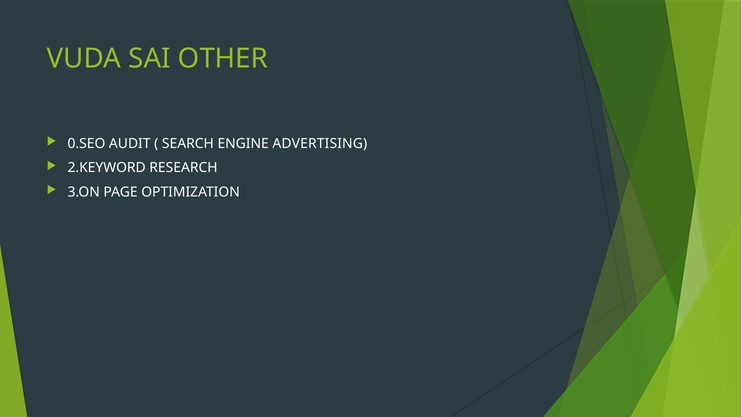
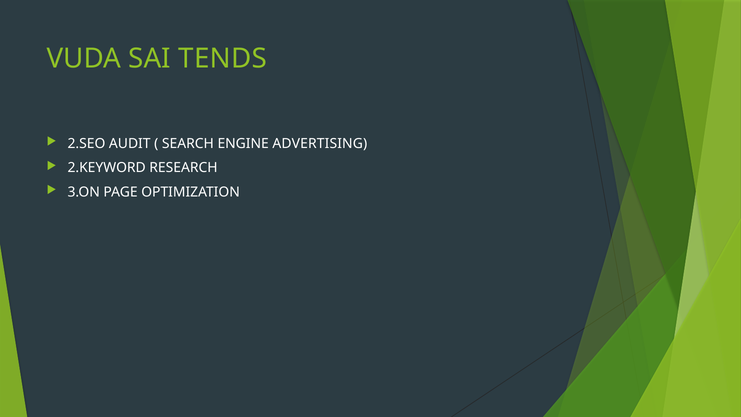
OTHER: OTHER -> TENDS
0.SEO: 0.SEO -> 2.SEO
